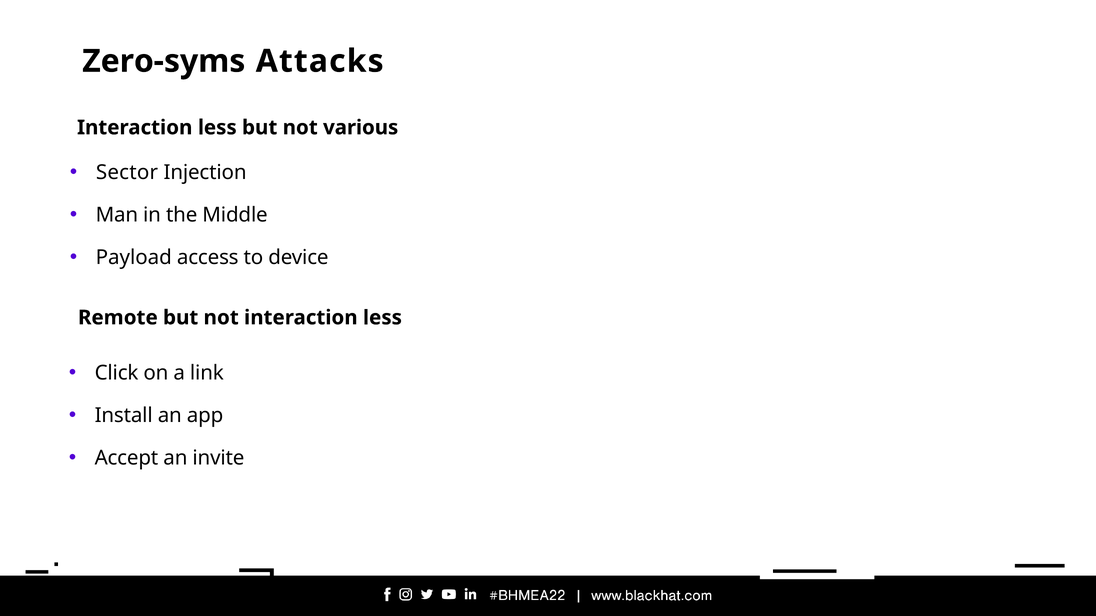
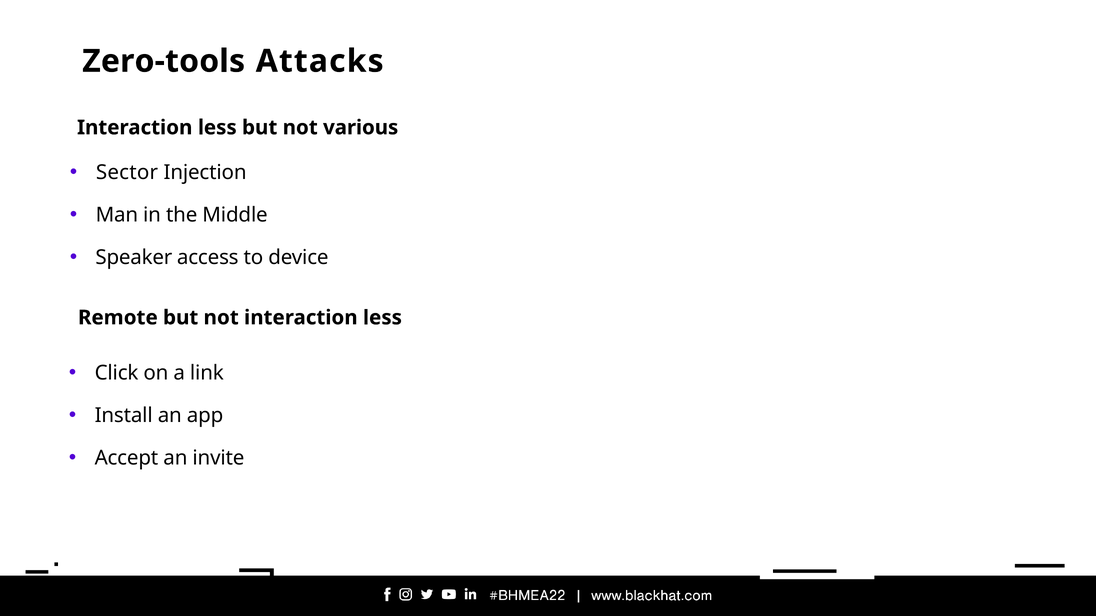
Zero-syms: Zero-syms -> Zero-tools
Payload: Payload -> Speaker
